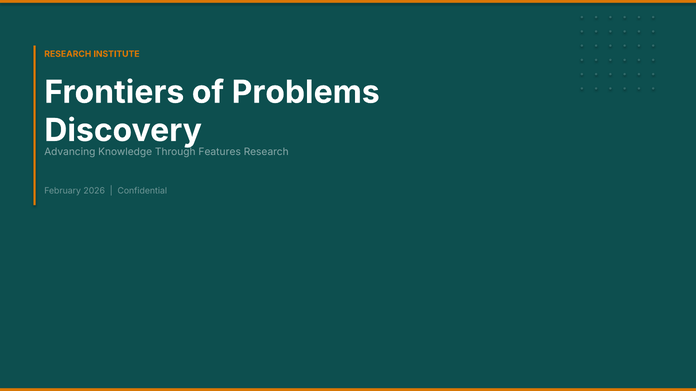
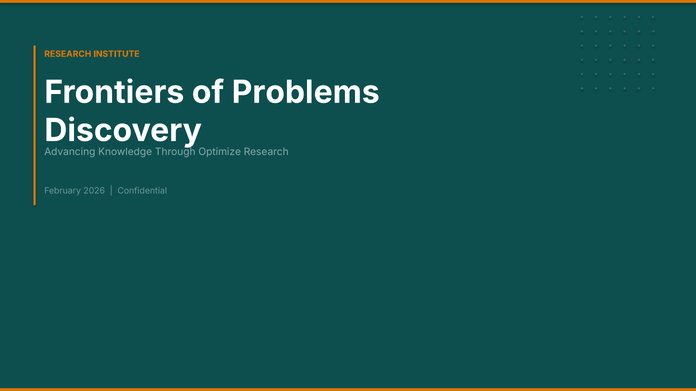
Features: Features -> Optimize
